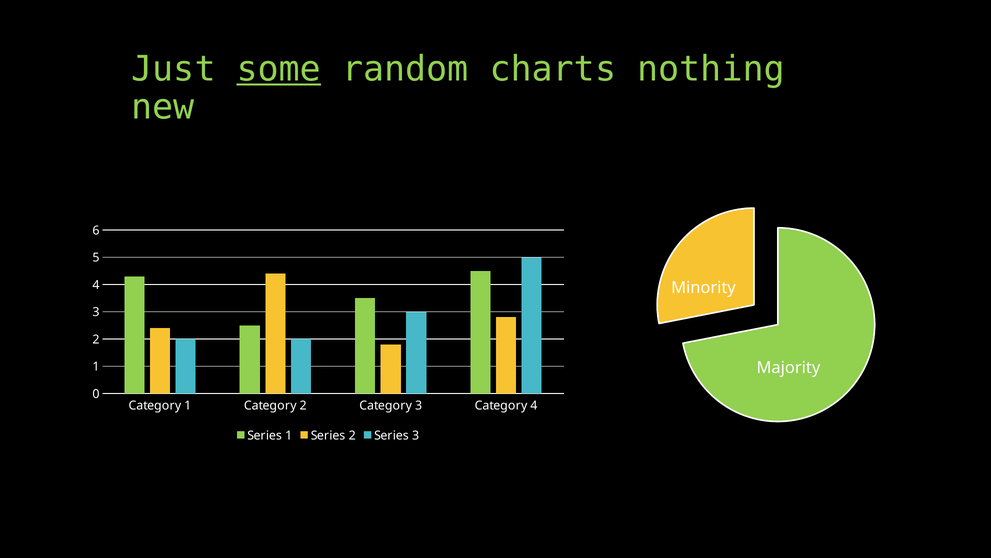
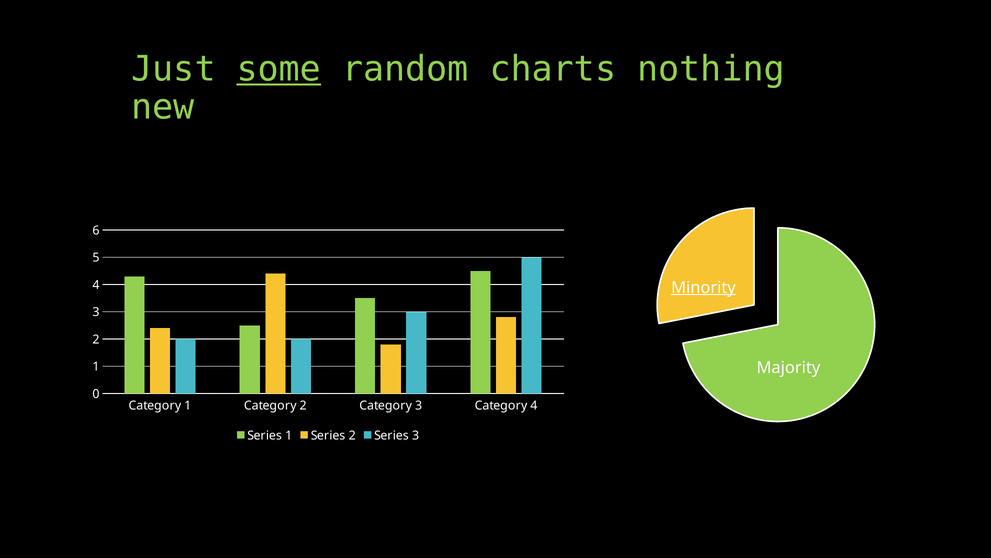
Minority underline: none -> present
